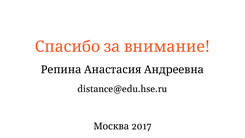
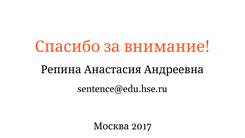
distance@edu.hse.ru: distance@edu.hse.ru -> sentence@edu.hse.ru
